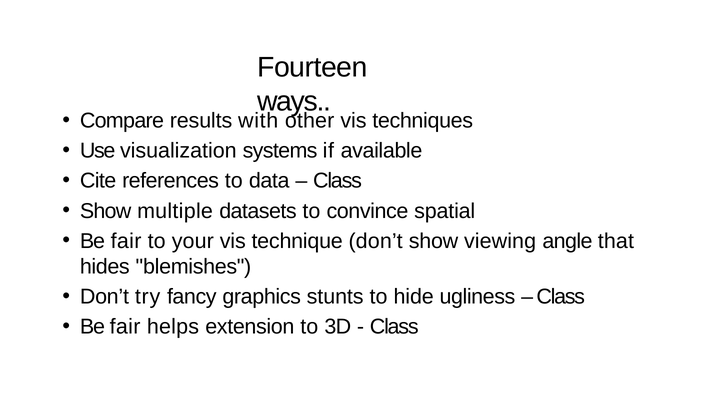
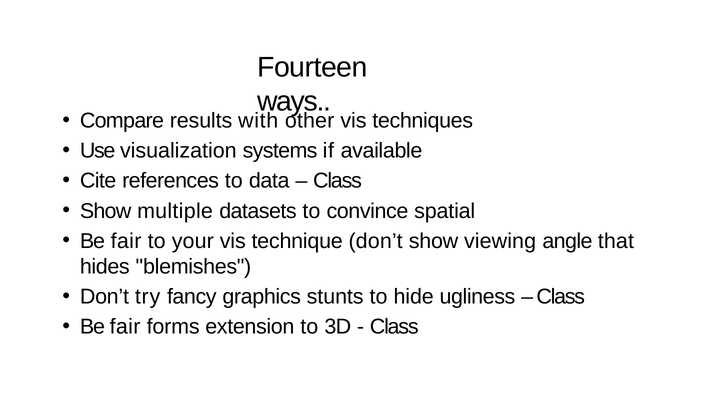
helps: helps -> forms
